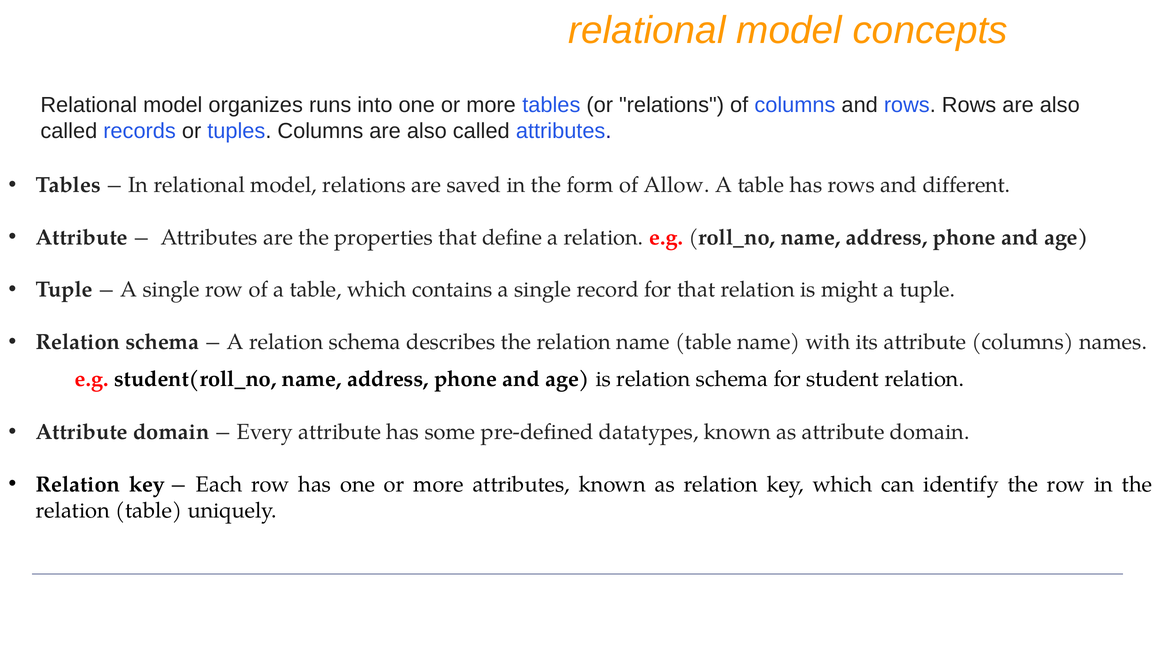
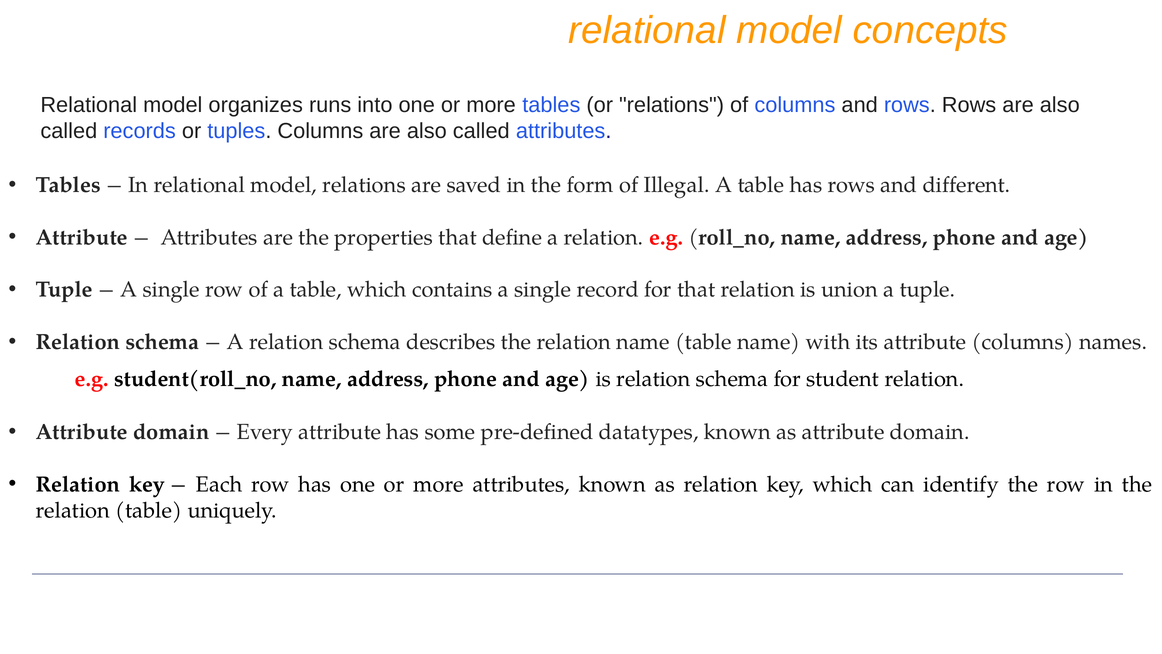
Allow: Allow -> Illegal
might: might -> union
